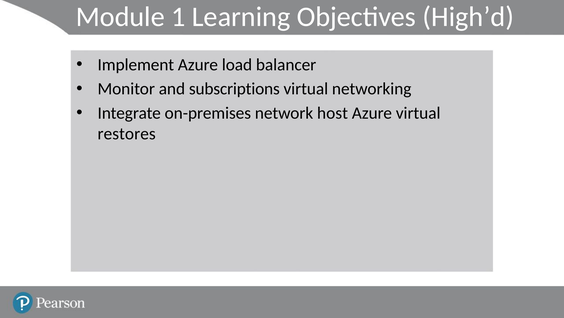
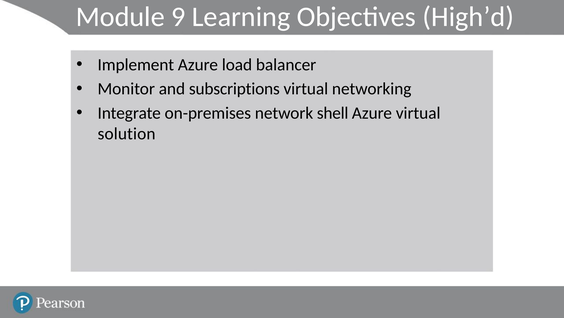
1: 1 -> 9
host: host -> shell
restores: restores -> solution
